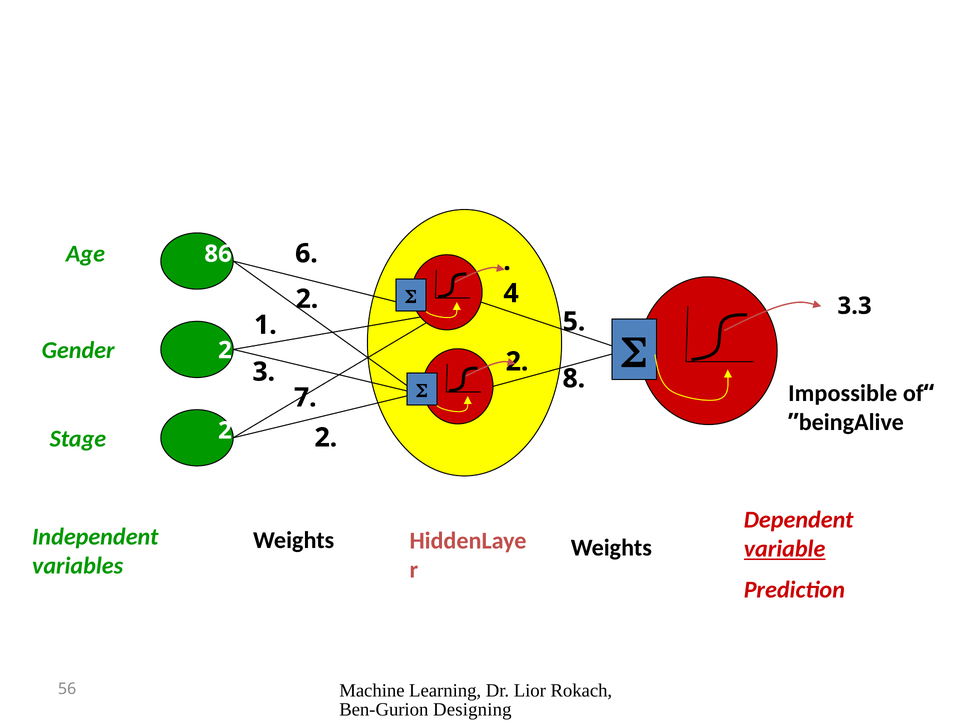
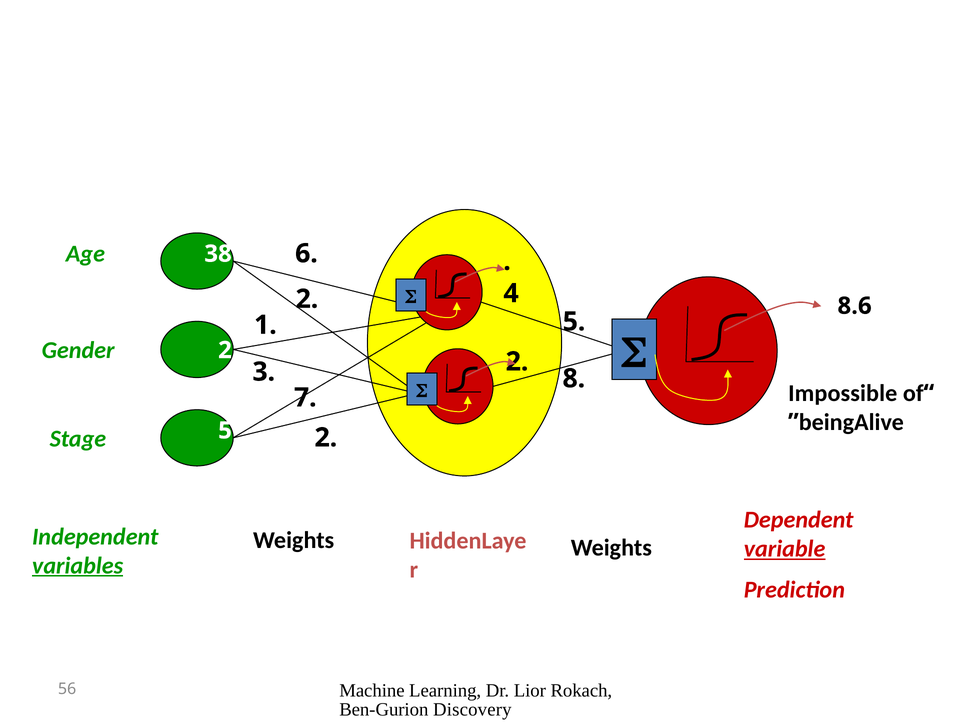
86: 86 -> 38
3.3: 3.3 -> 8.6
Stage 2: 2 -> 5
variables underline: none -> present
Designing: Designing -> Discovery
